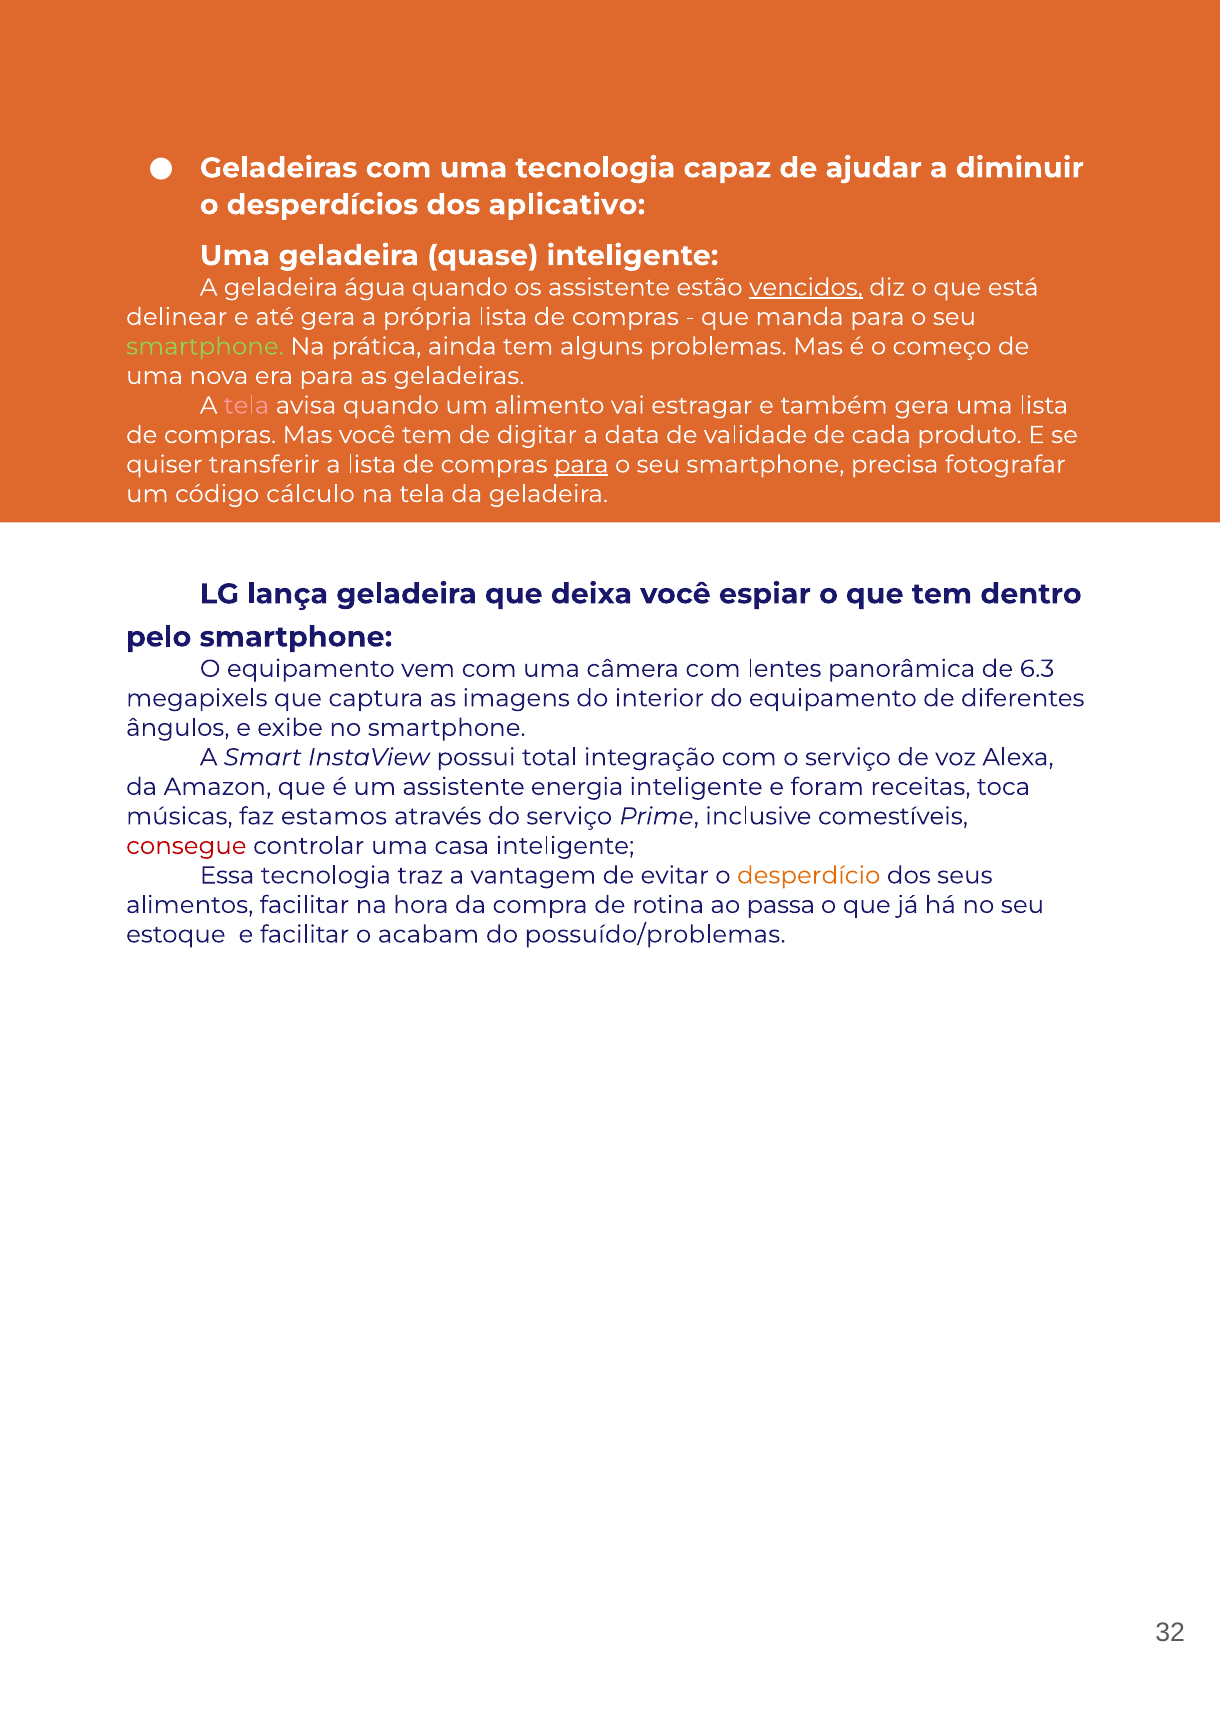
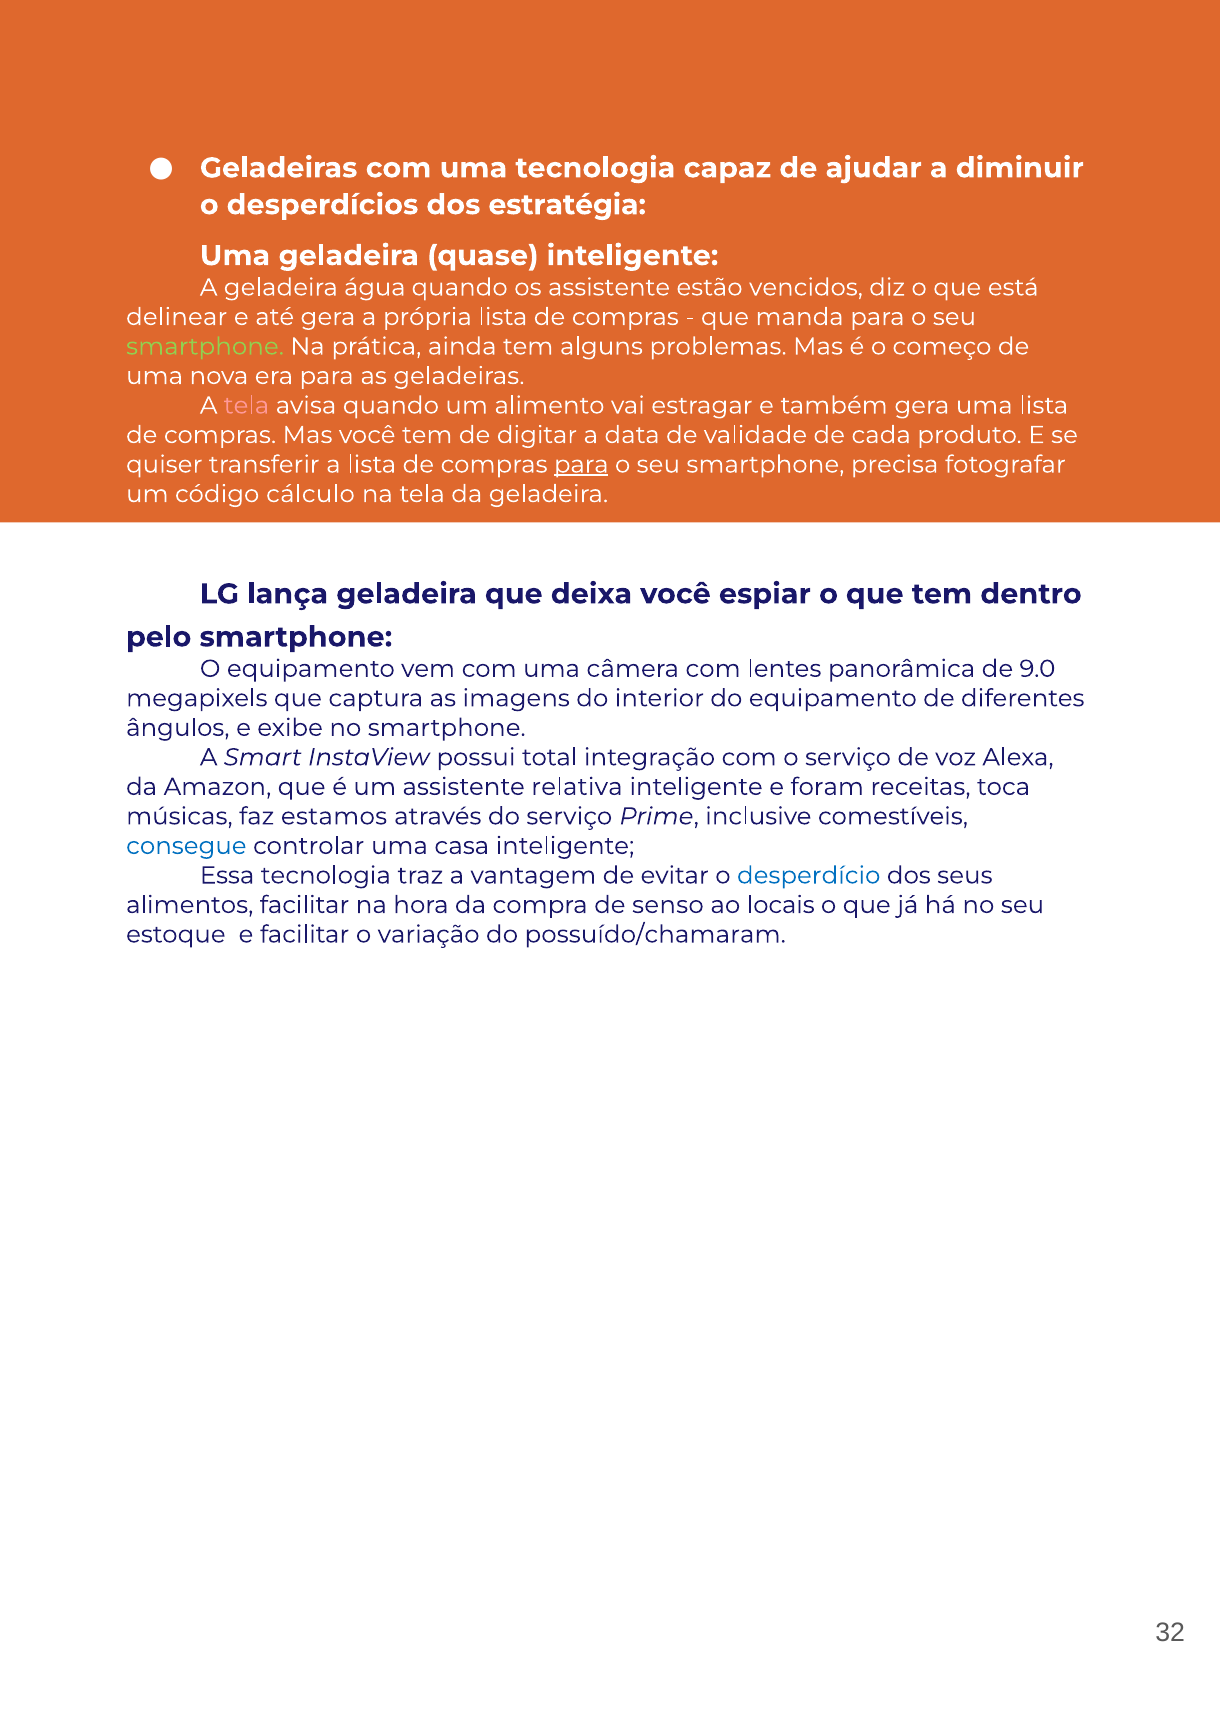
aplicativo: aplicativo -> estratégia
vencidos underline: present -> none
6.3: 6.3 -> 9.0
energia: energia -> relativa
consegue colour: red -> blue
desperdício colour: orange -> blue
rotina: rotina -> senso
passa: passa -> locais
acabam: acabam -> variação
possuído/problemas: possuído/problemas -> possuído/chamaram
